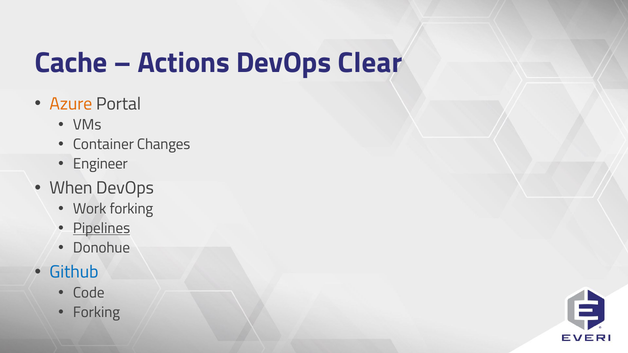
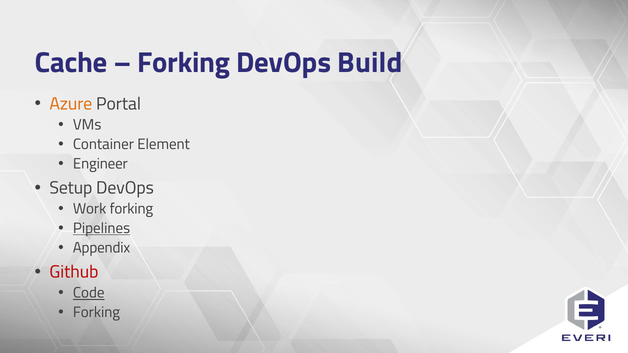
Actions at (184, 63): Actions -> Forking
Clear: Clear -> Build
Changes: Changes -> Element
When: When -> Setup
Donohue: Donohue -> Appendix
Github colour: blue -> red
Code underline: none -> present
